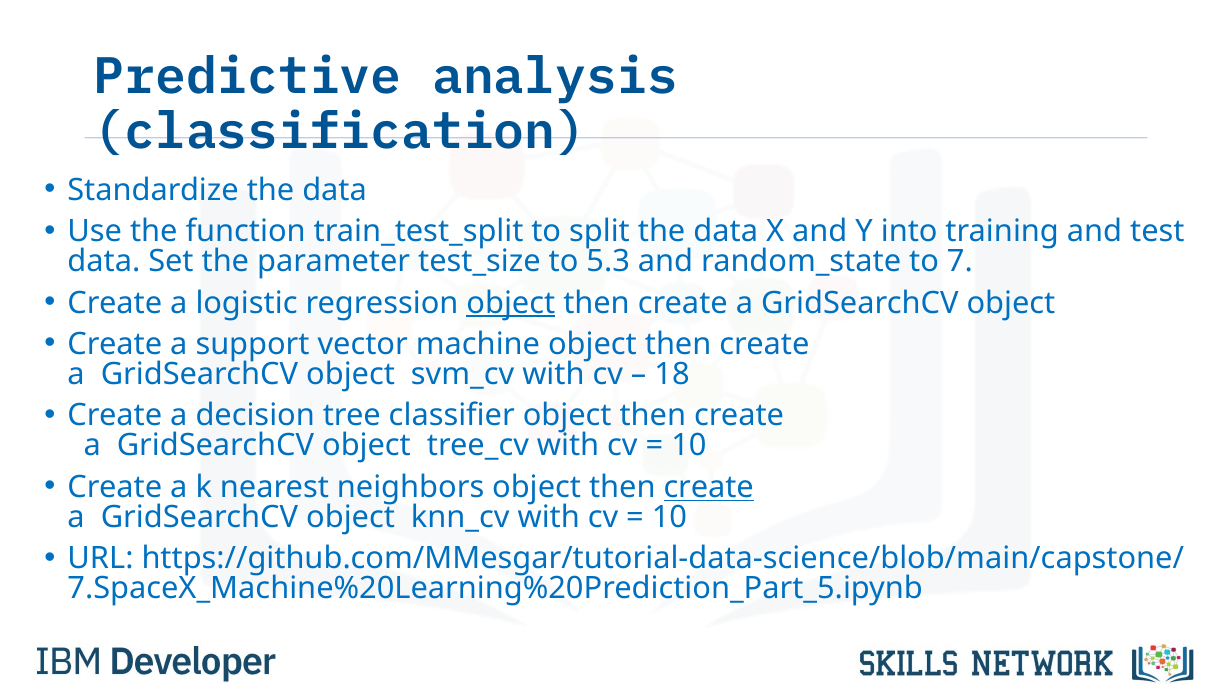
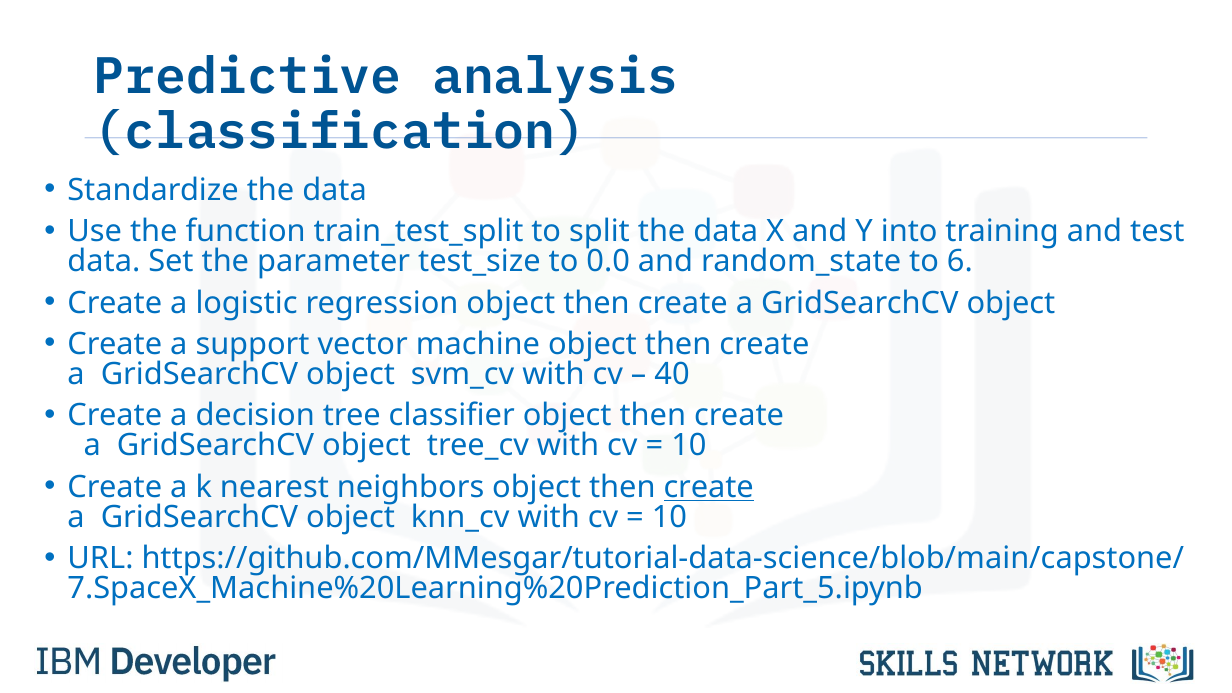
5.3: 5.3 -> 0.0
7: 7 -> 6
object at (511, 303) underline: present -> none
18: 18 -> 40
